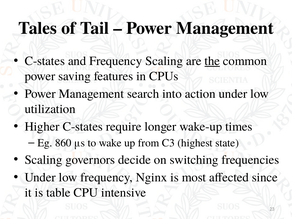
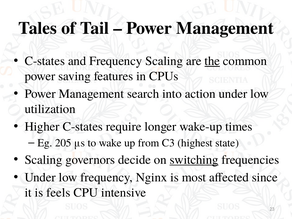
860: 860 -> 205
switching underline: none -> present
table: table -> feels
